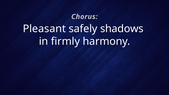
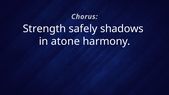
Pleasant: Pleasant -> Strength
firmly: firmly -> atone
